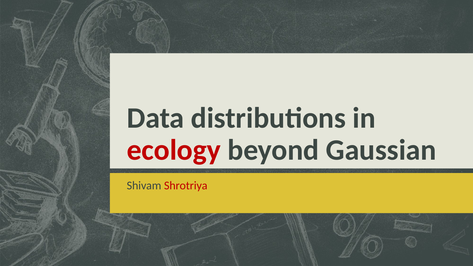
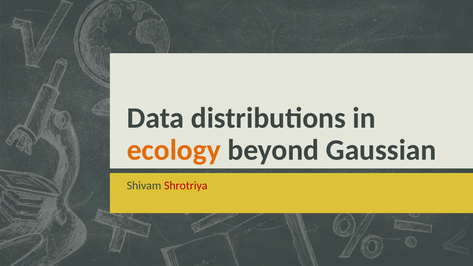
ecology colour: red -> orange
